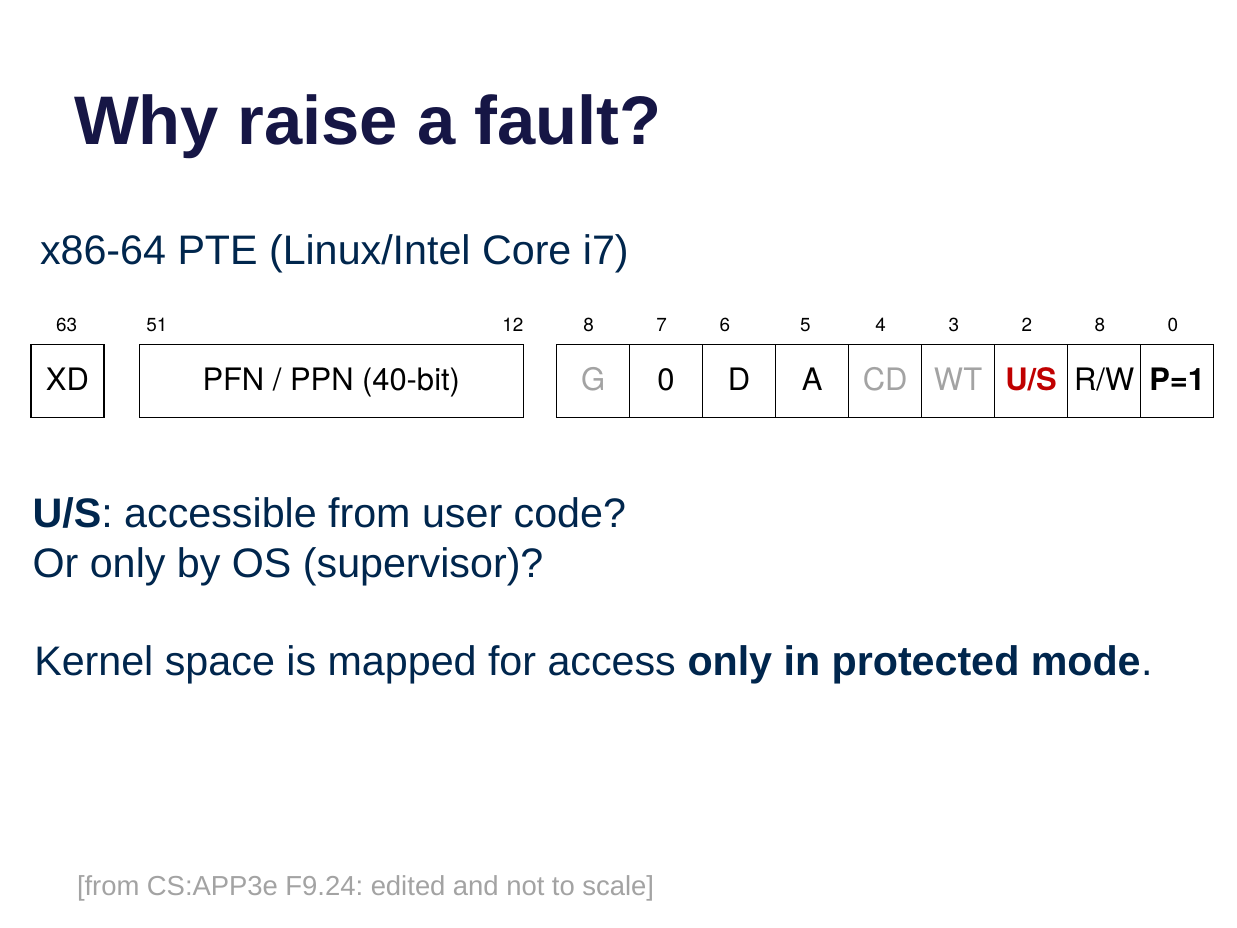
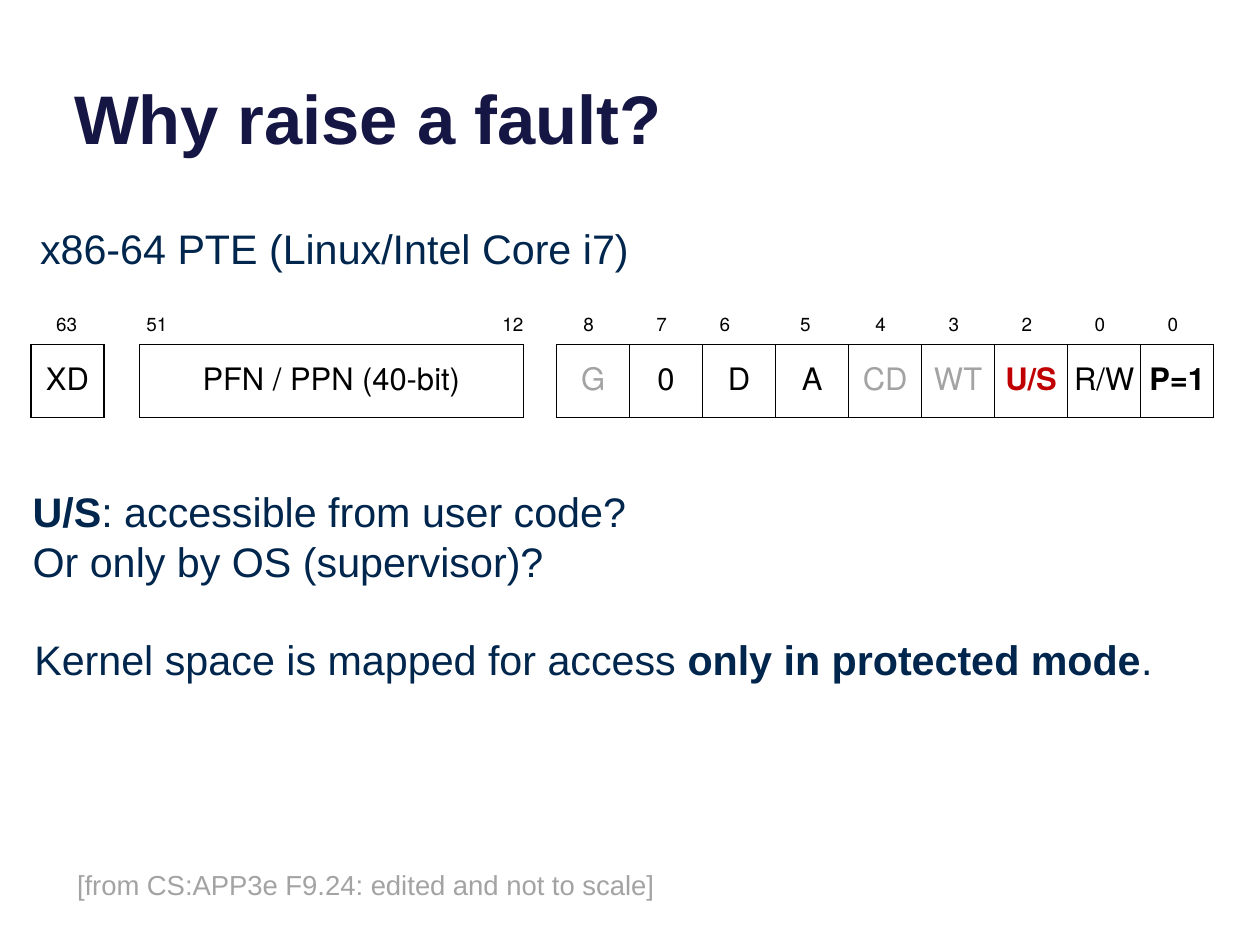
2 8: 8 -> 0
